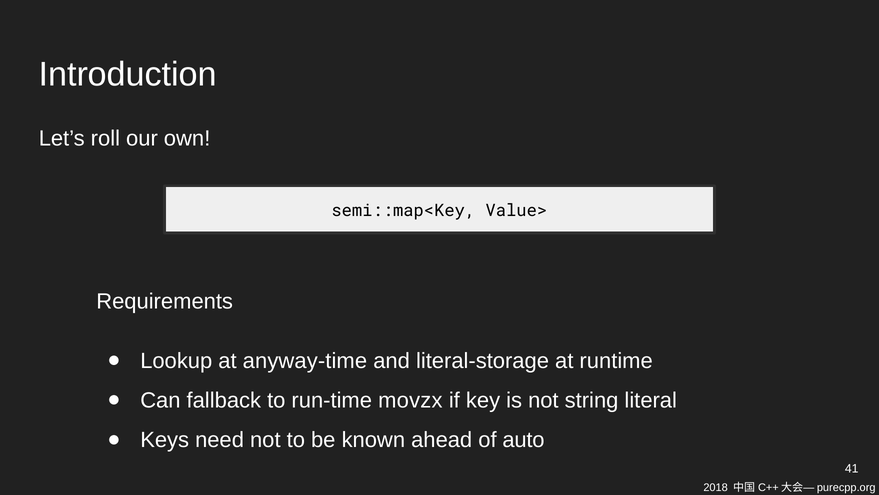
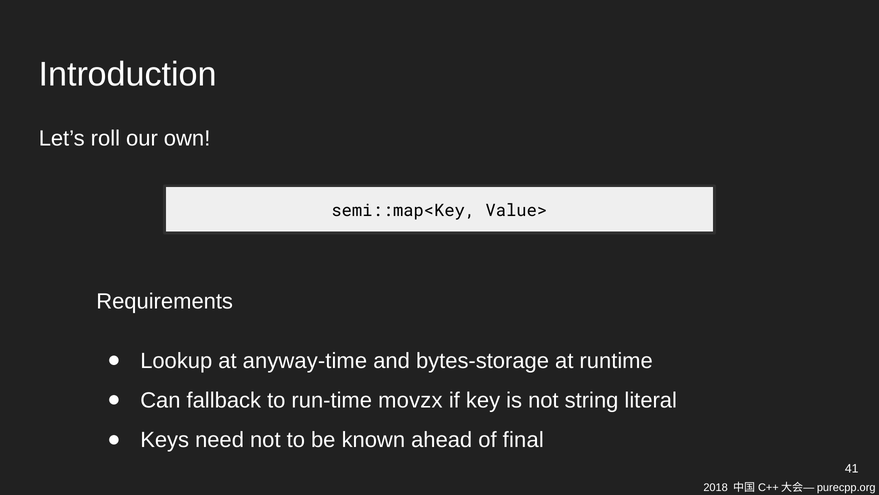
literal-storage: literal-storage -> bytes-storage
auto: auto -> final
